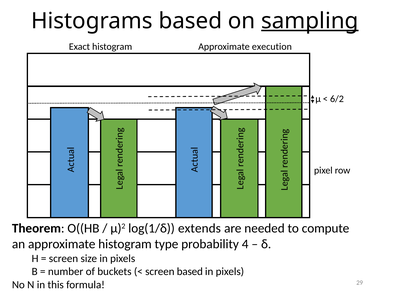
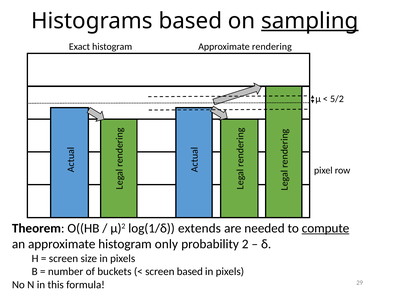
execution: execution -> rendering
6/2: 6/2 -> 5/2
compute underline: none -> present
type: type -> only
4: 4 -> 2
